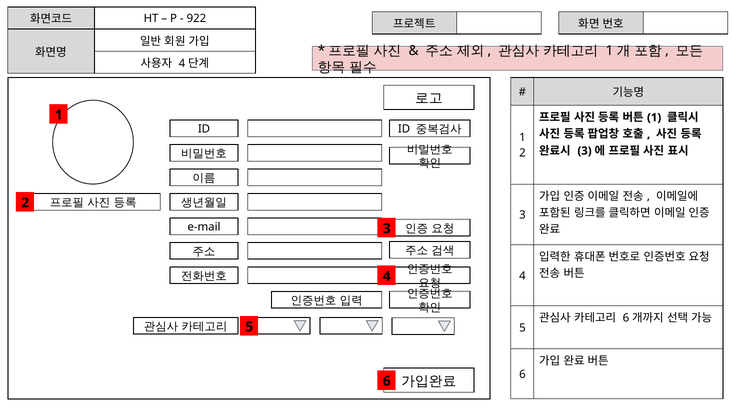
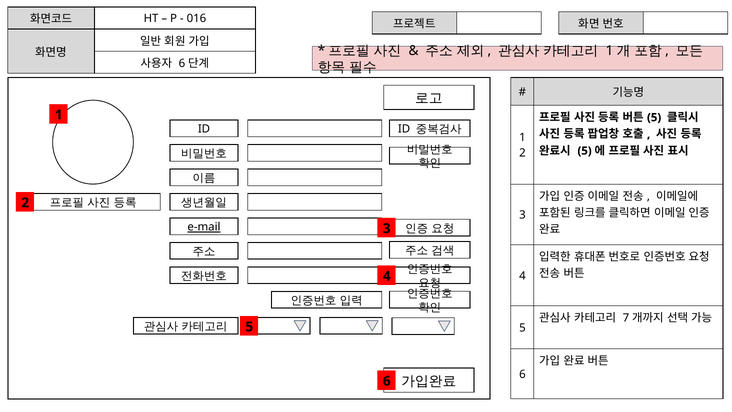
922: 922 -> 016
4 at (182, 63): 4 -> 6
1 at (654, 117): 1 -> 5
3 at (585, 151): 3 -> 5
e-mail underline: none -> present
6 at (626, 318): 6 -> 7
